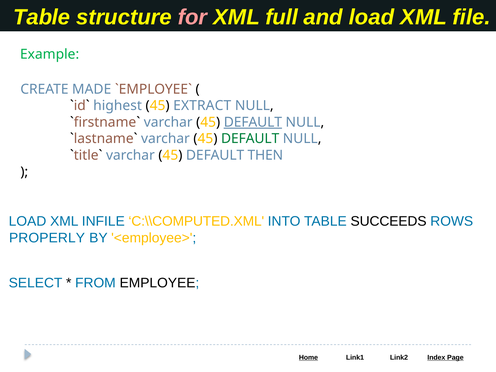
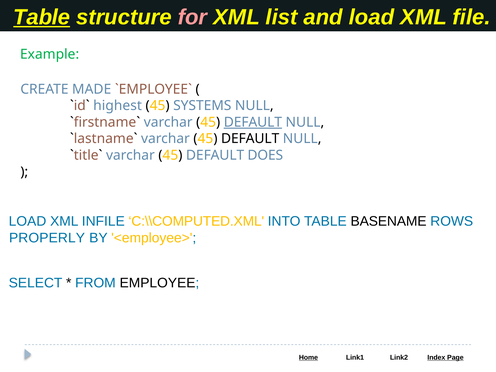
Table at (42, 17) underline: none -> present
full: full -> list
EXTRACT: EXTRACT -> SYSTEMS
DEFAULT at (250, 139) colour: green -> black
THEN: THEN -> DOES
SUCCEEDS: SUCCEEDS -> BASENAME
